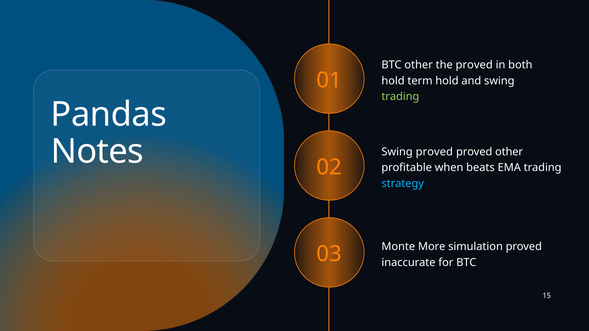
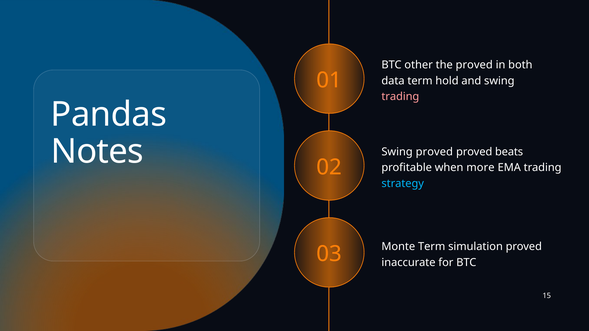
hold at (393, 81): hold -> data
trading at (400, 97) colour: light green -> pink
proved other: other -> beats
beats: beats -> more
Monte More: More -> Term
